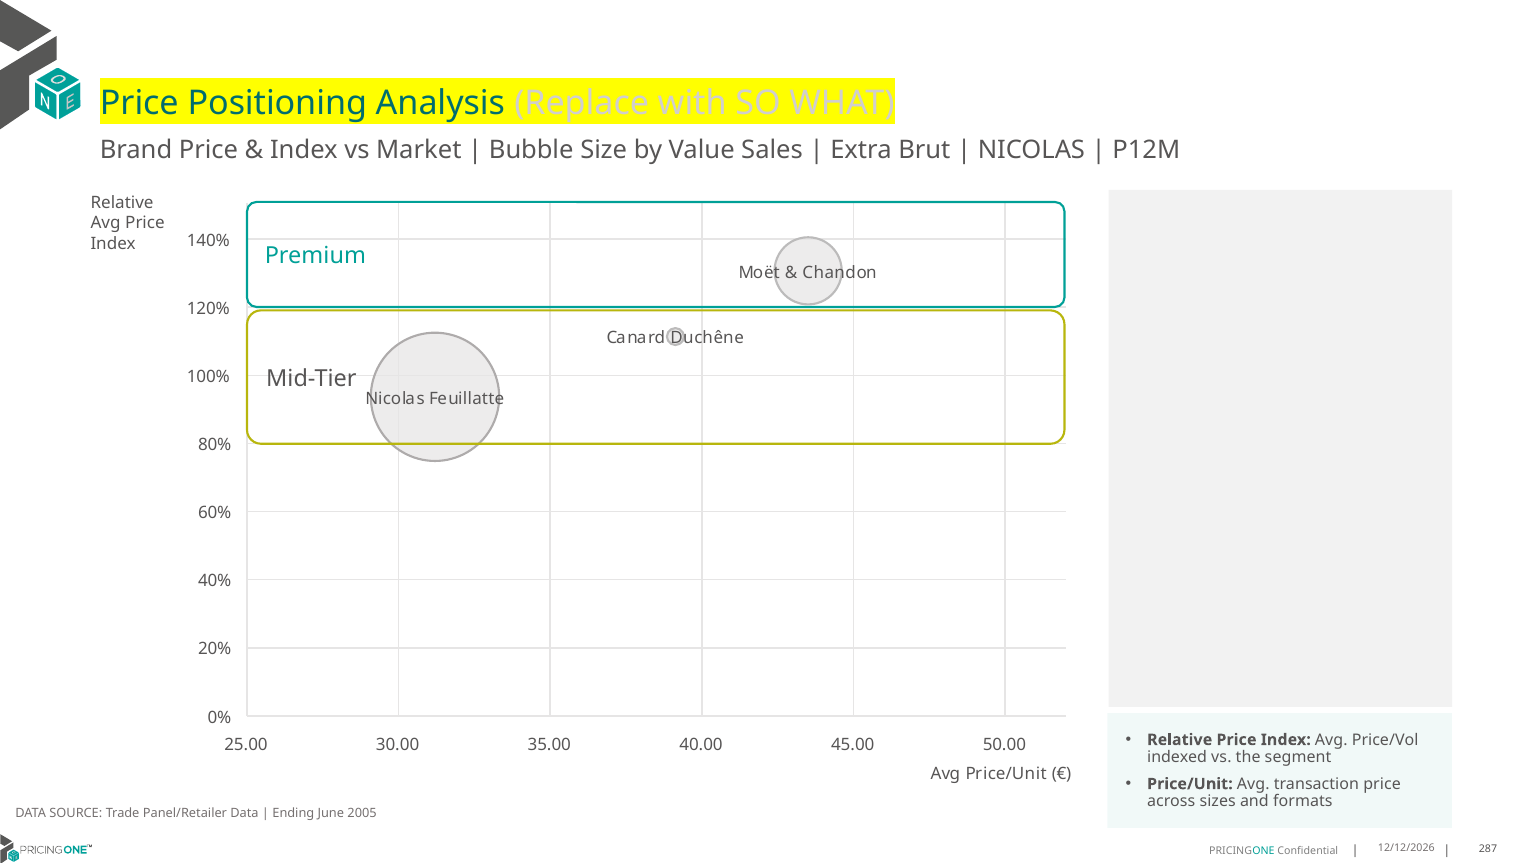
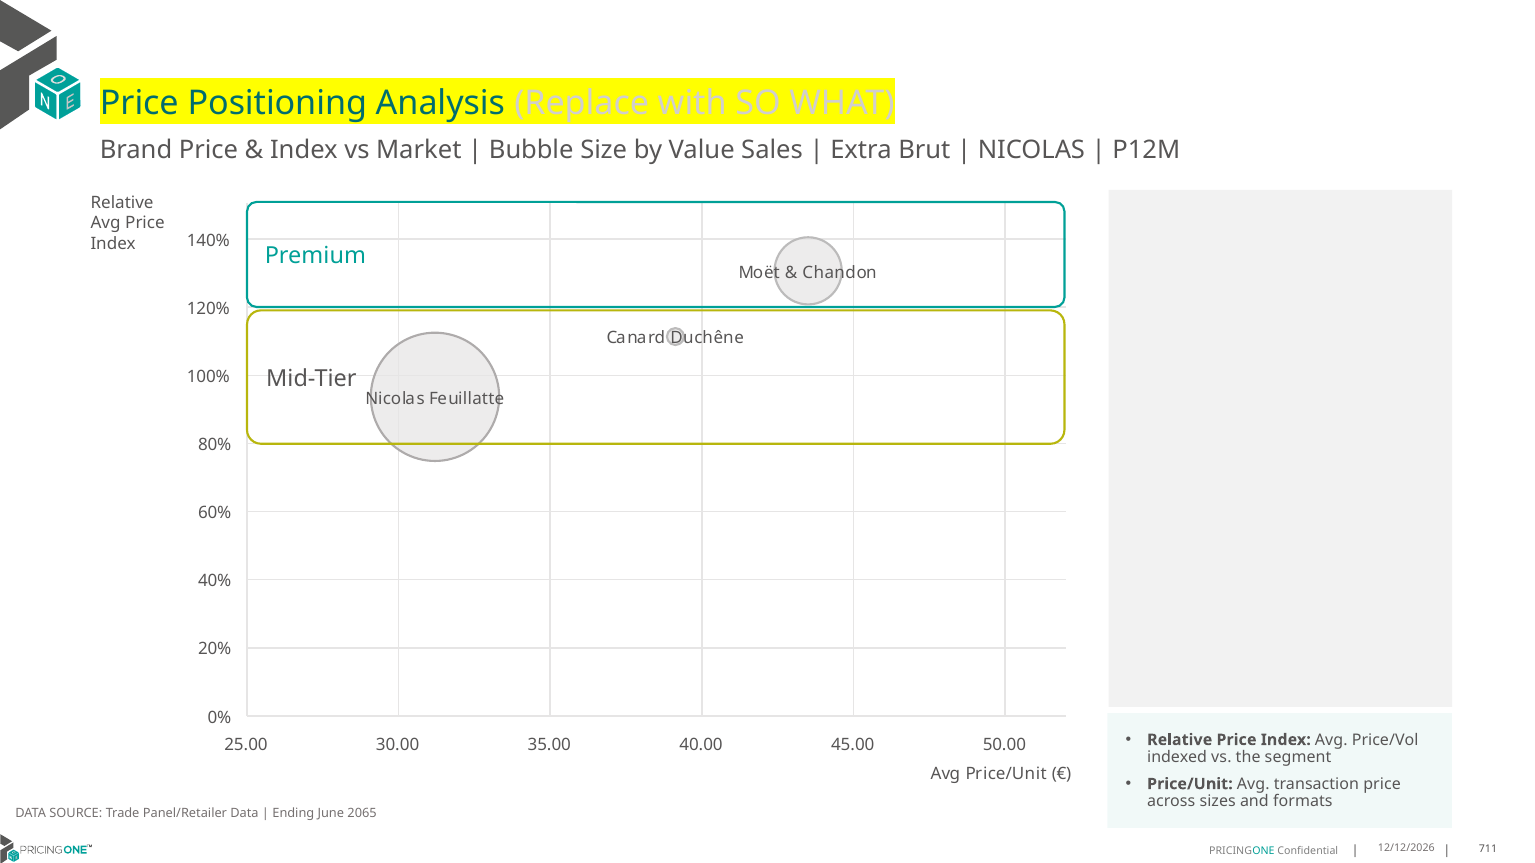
2005: 2005 -> 2065
287: 287 -> 711
